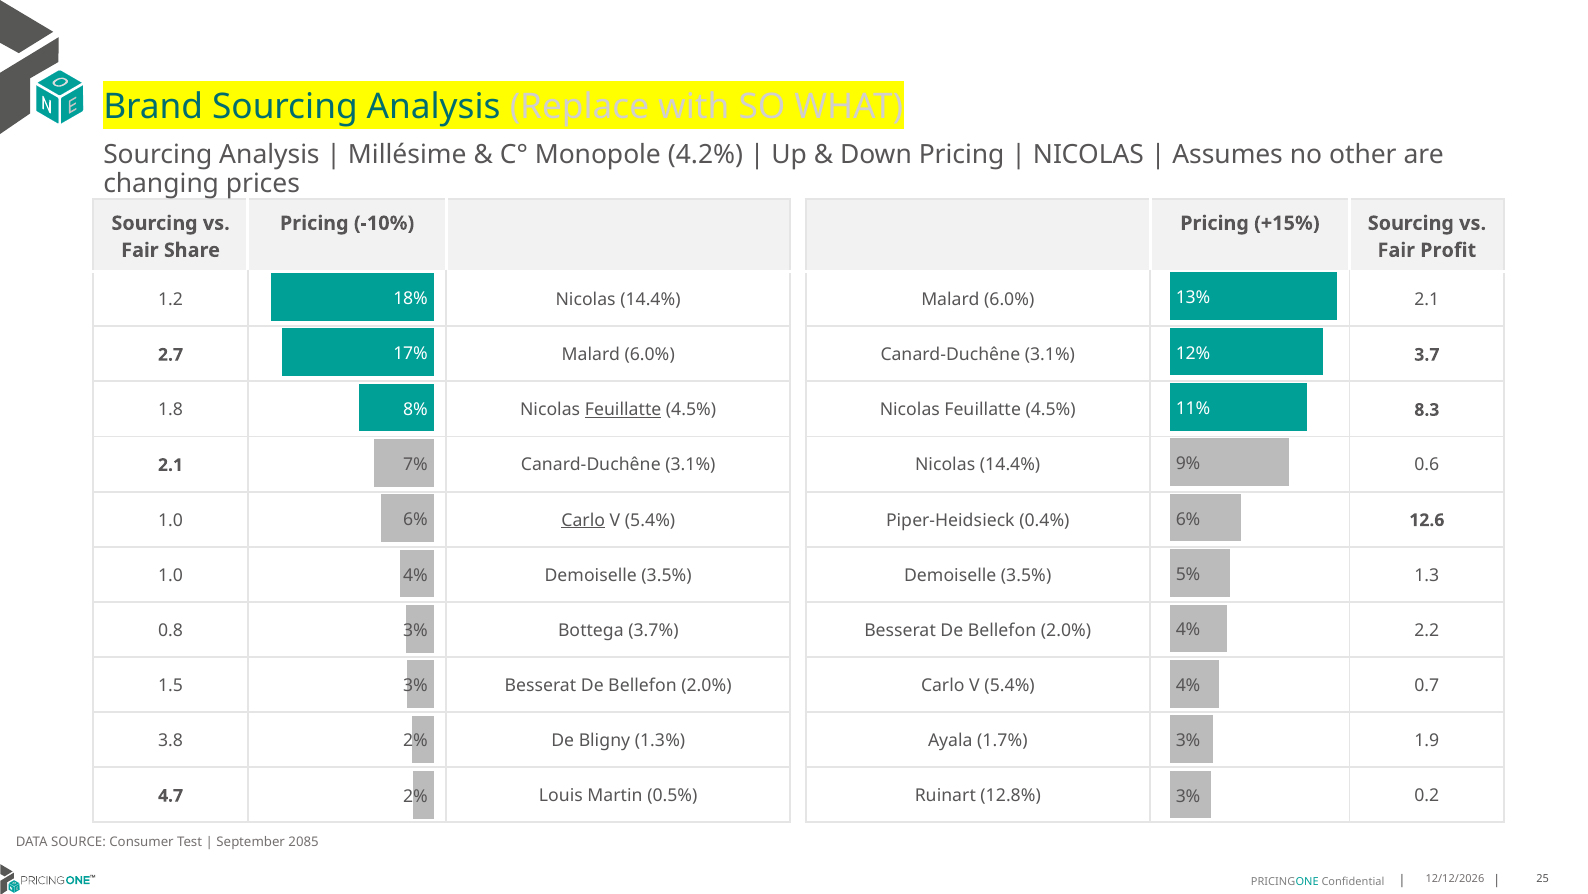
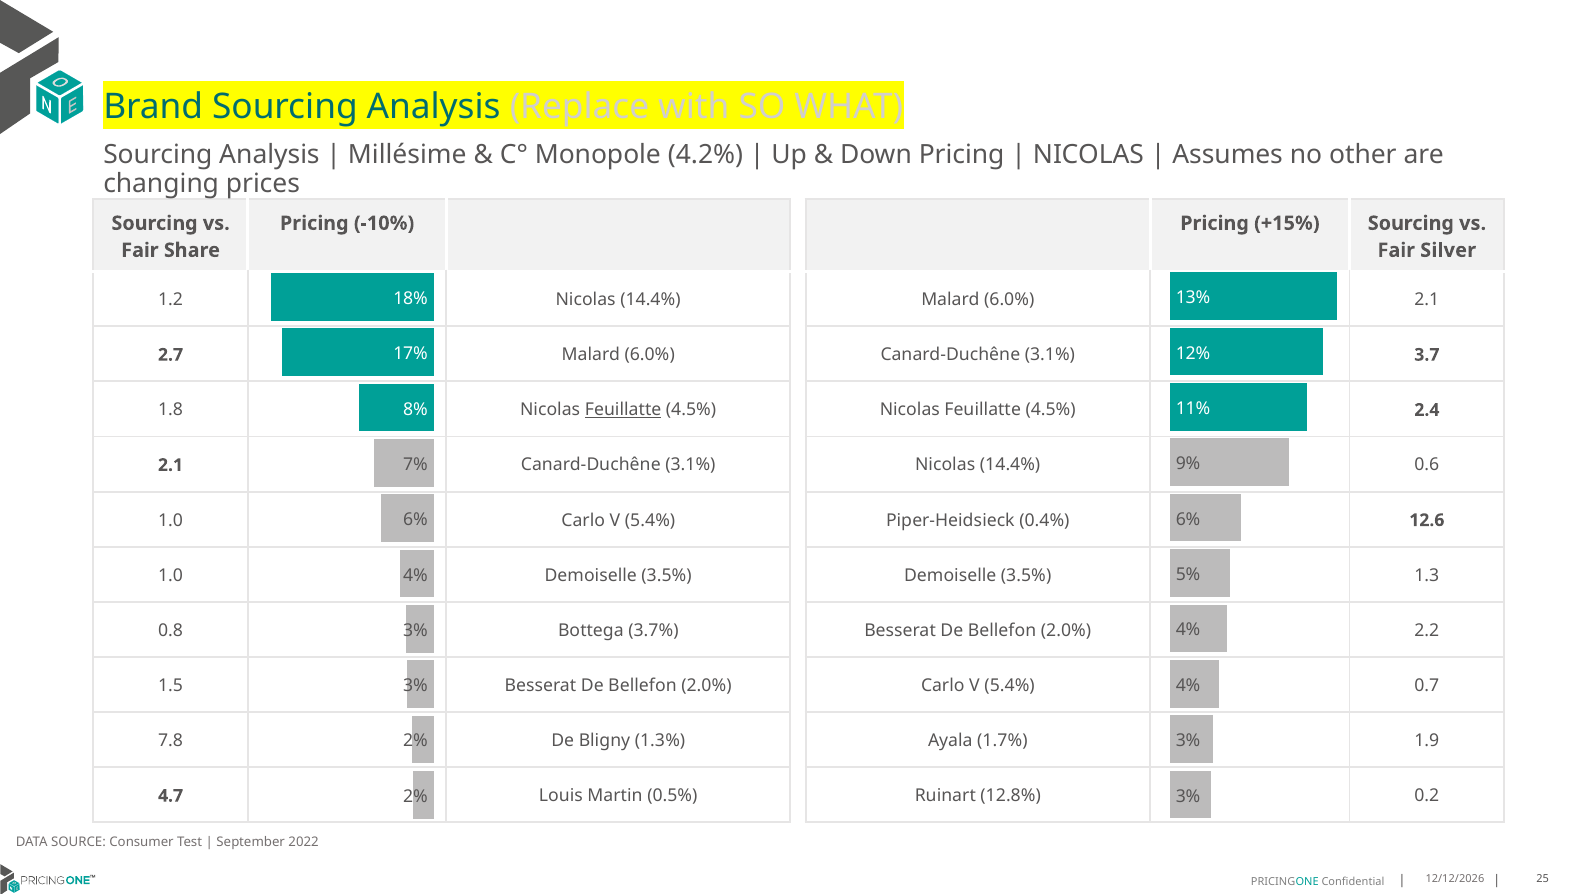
Profit: Profit -> Silver
8.3: 8.3 -> 2.4
Carlo at (583, 520) underline: present -> none
3.8: 3.8 -> 7.8
2085: 2085 -> 2022
